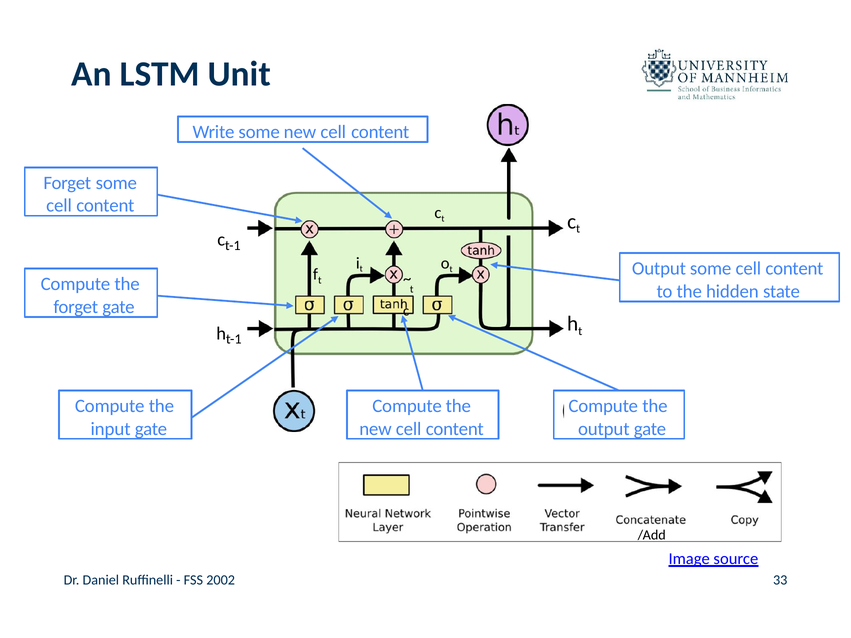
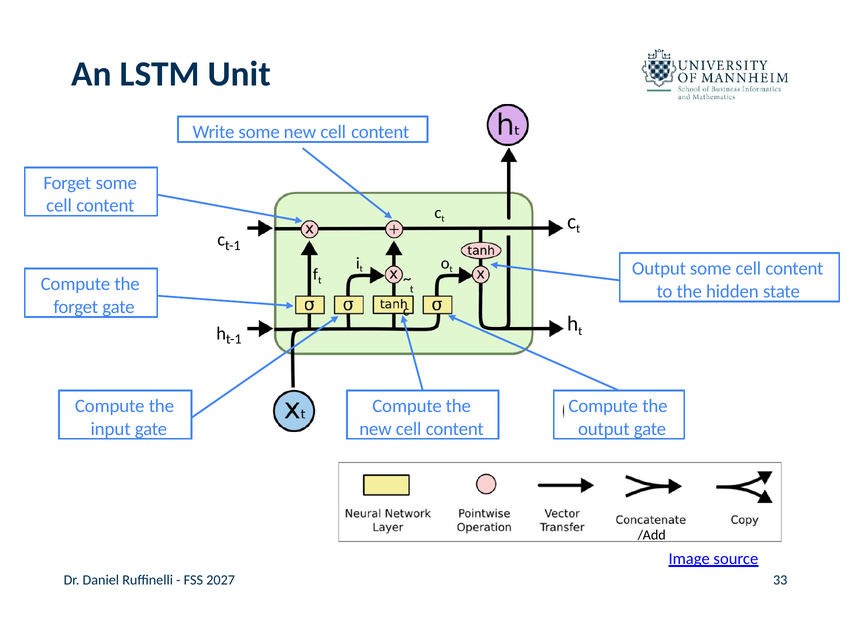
2002: 2002 -> 2027
